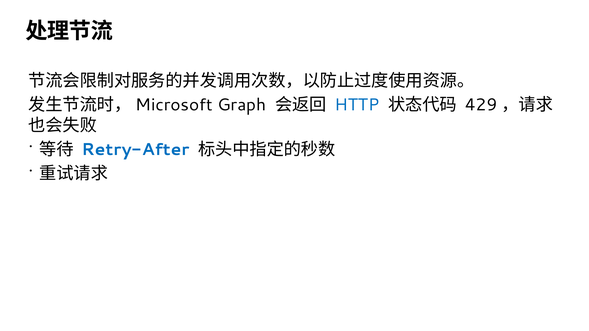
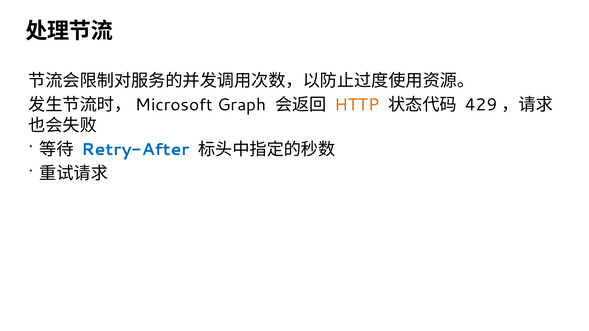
HTTP colour: blue -> orange
